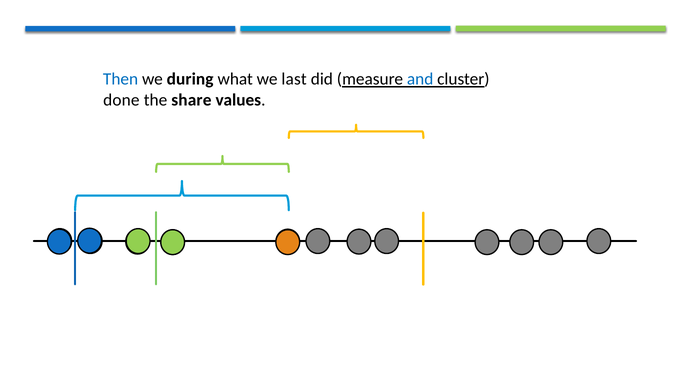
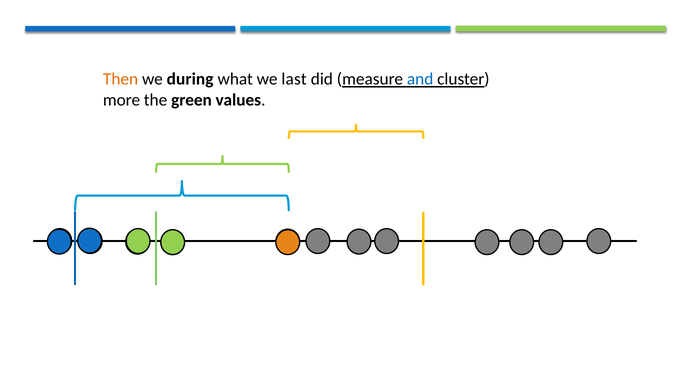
Then colour: blue -> orange
done: done -> more
share: share -> green
